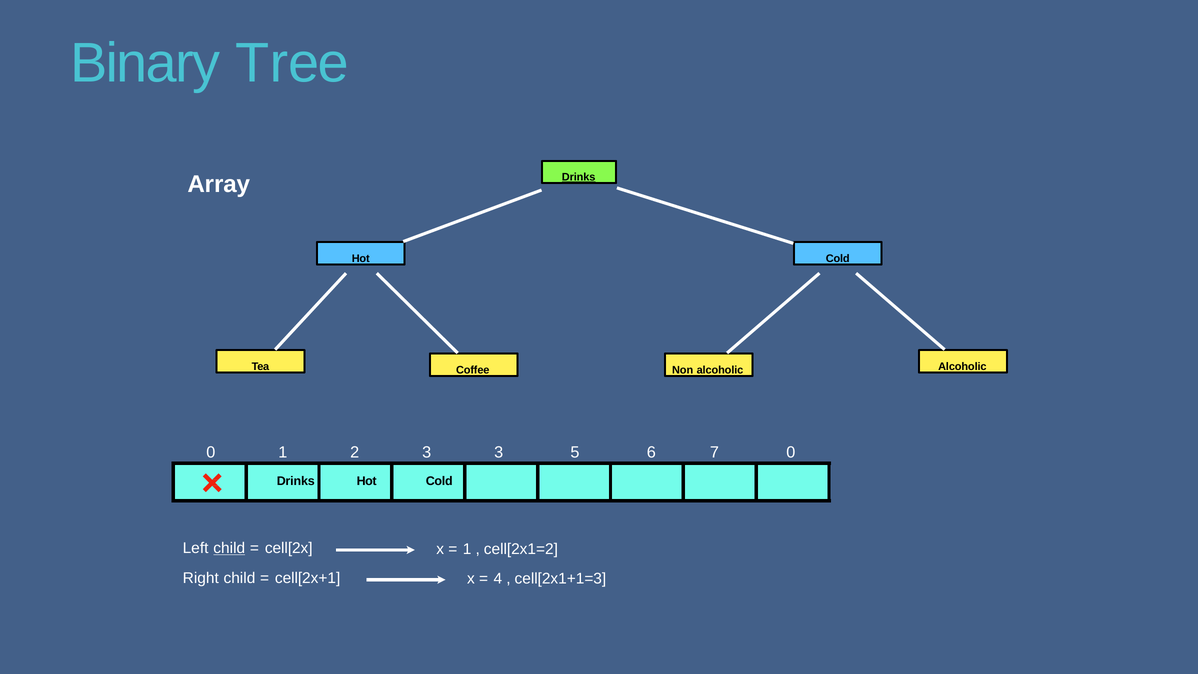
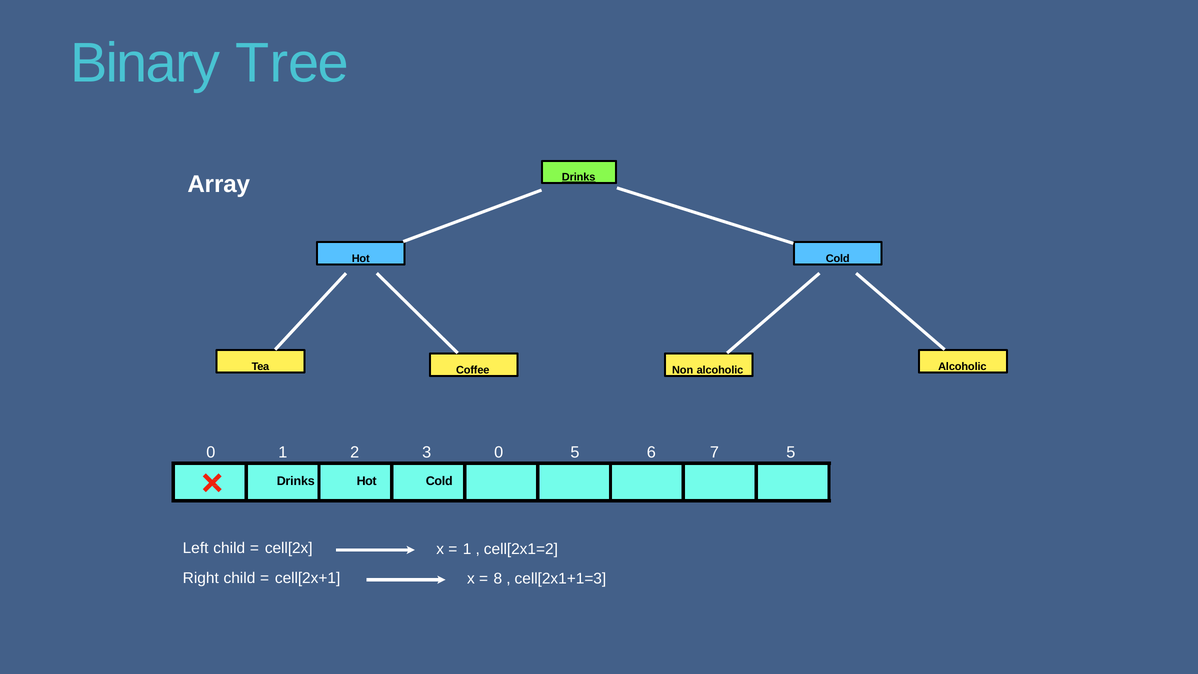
3 3: 3 -> 0
7 0: 0 -> 5
child at (229, 548) underline: present -> none
4: 4 -> 8
